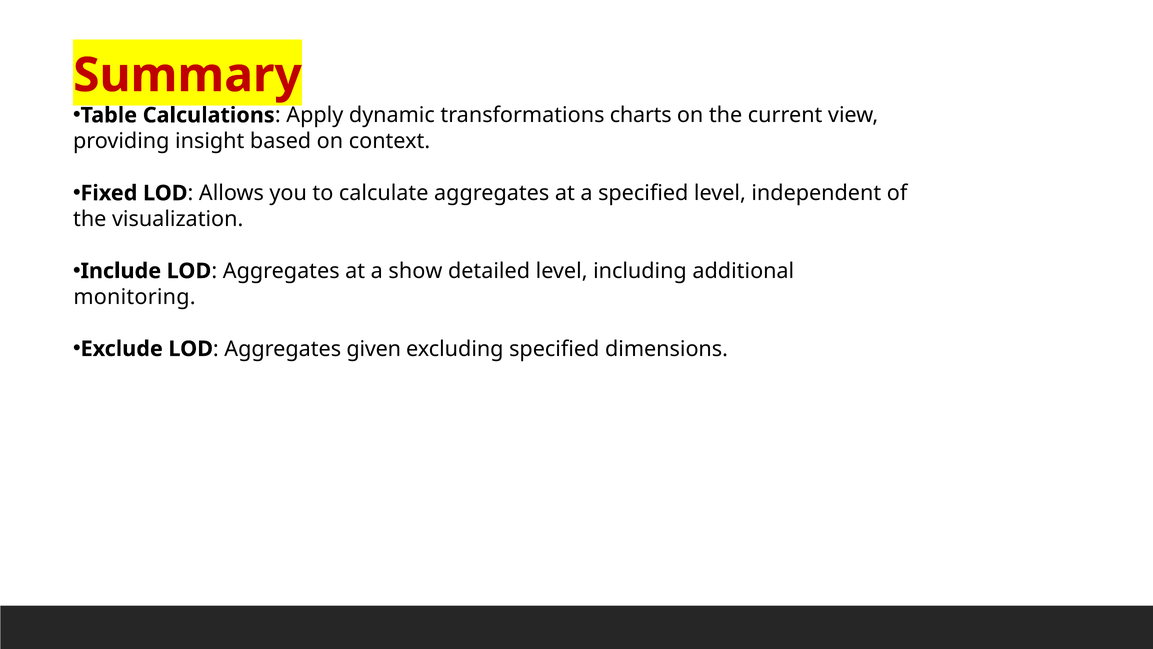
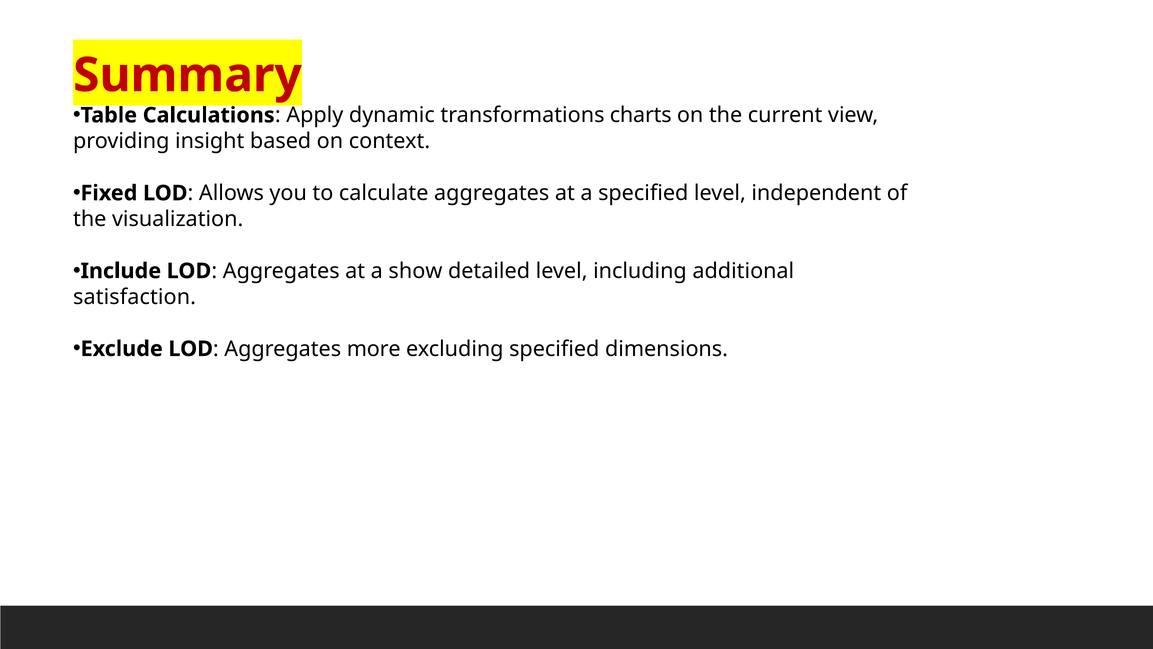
monitoring: monitoring -> satisfaction
given: given -> more
